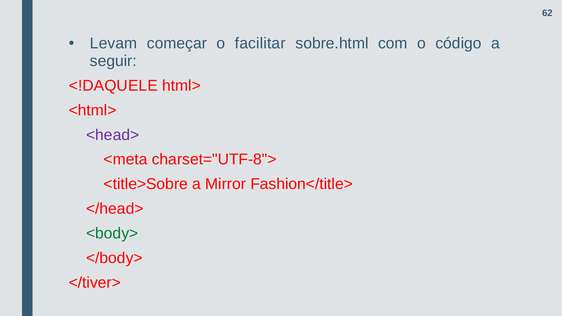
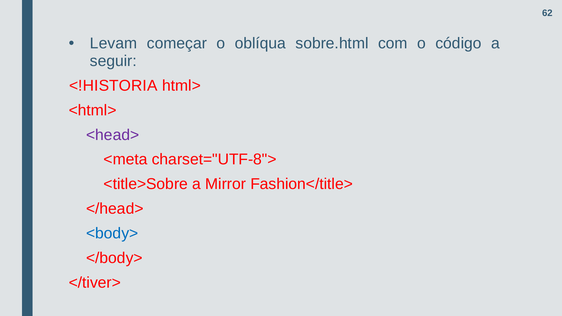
facilitar: facilitar -> oblíqua
<!DAQUELE: <!DAQUELE -> <!HISTORIA
<body> colour: green -> blue
